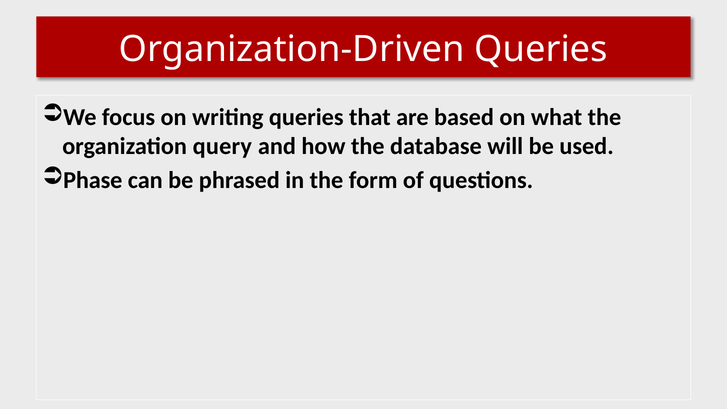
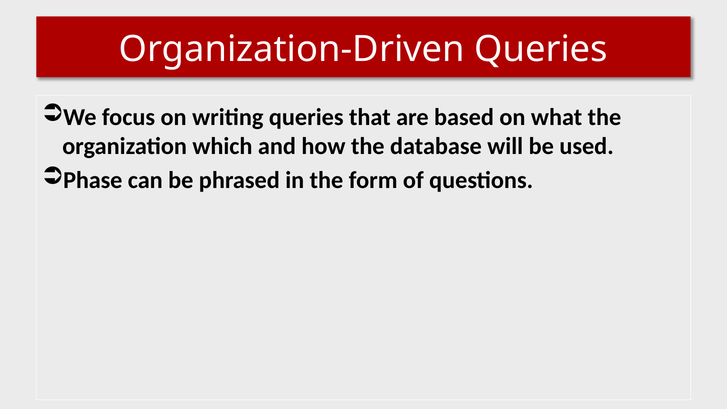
query: query -> which
